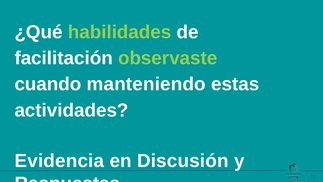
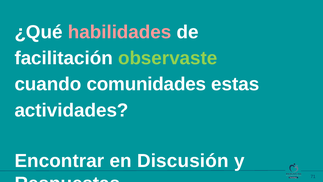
habilidades colour: light green -> pink
manteniendo: manteniendo -> comunidades
Evidencia: Evidencia -> Encontrar
